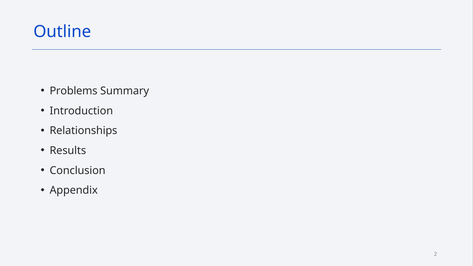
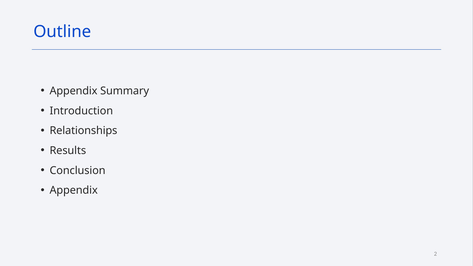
Problems at (74, 91): Problems -> Appendix
